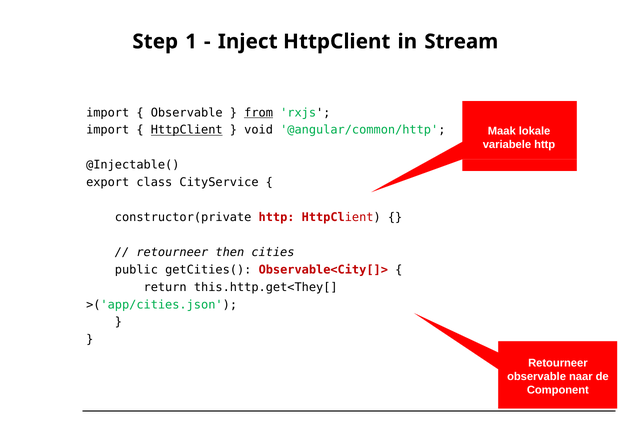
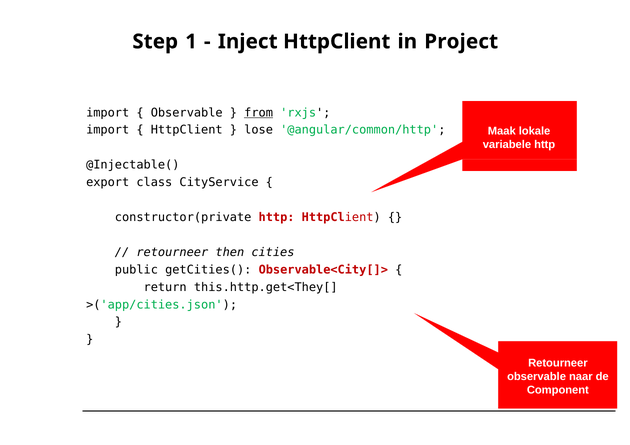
Stream: Stream -> Project
HttpClient at (187, 130) underline: present -> none
void: void -> lose
